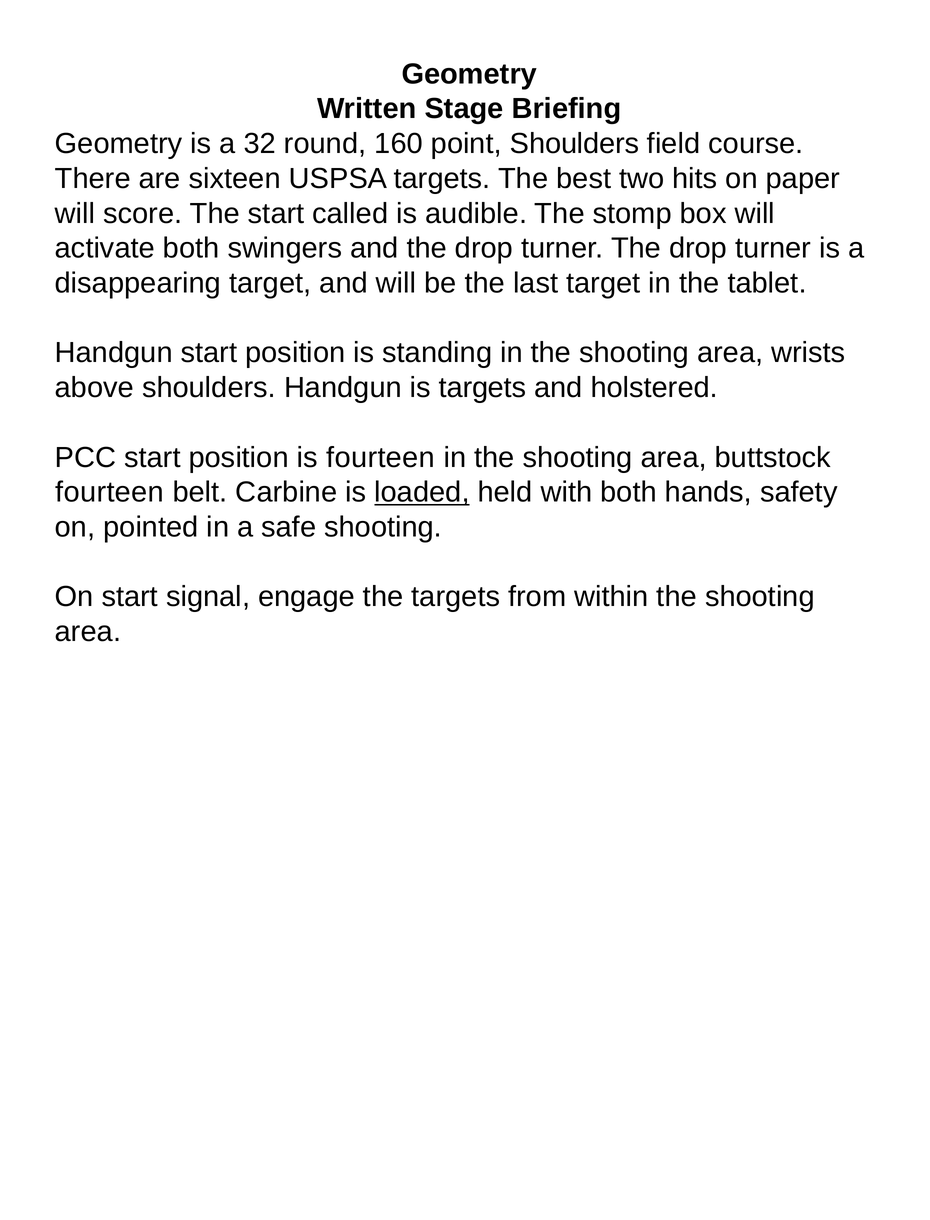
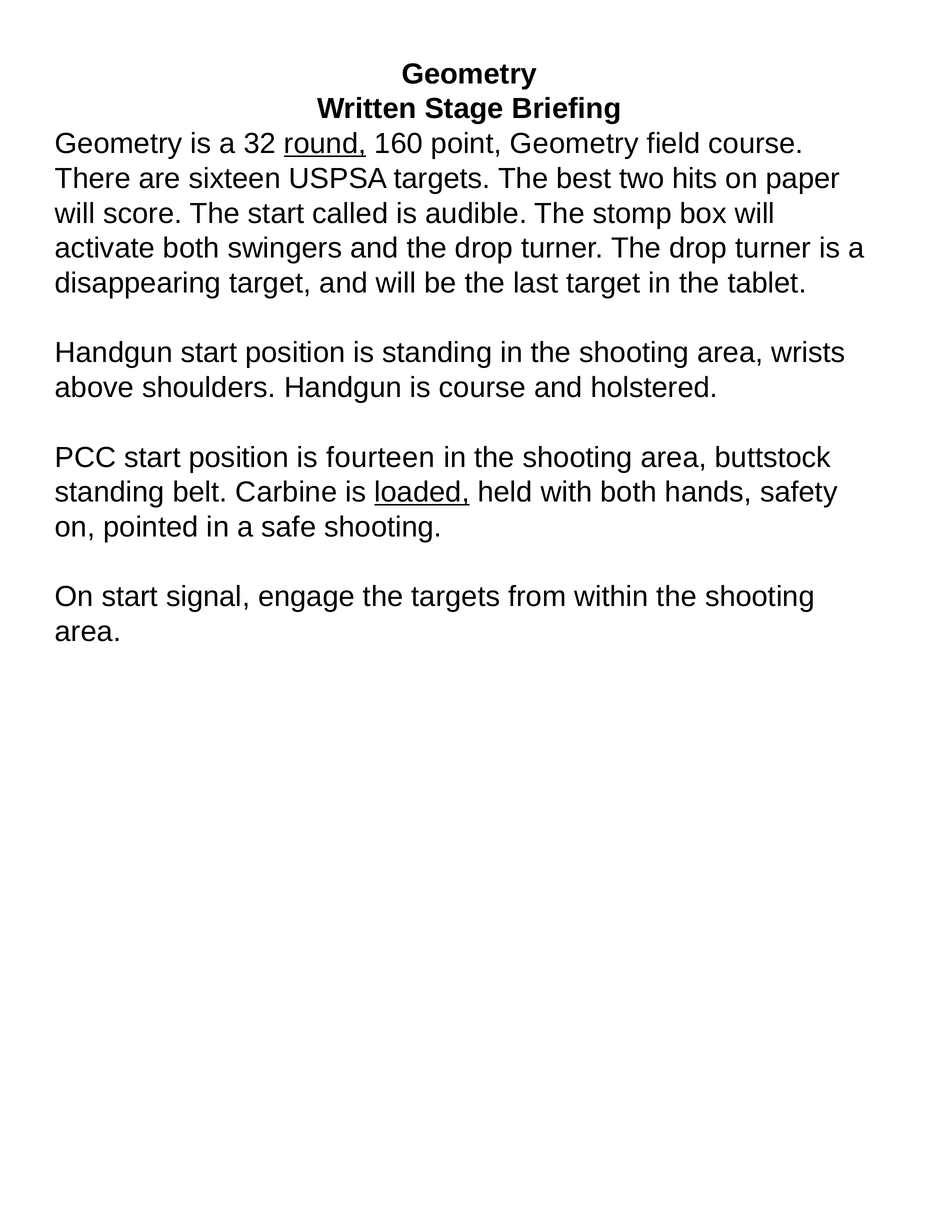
round underline: none -> present
point Shoulders: Shoulders -> Geometry
is targets: targets -> course
fourteen at (110, 493): fourteen -> standing
